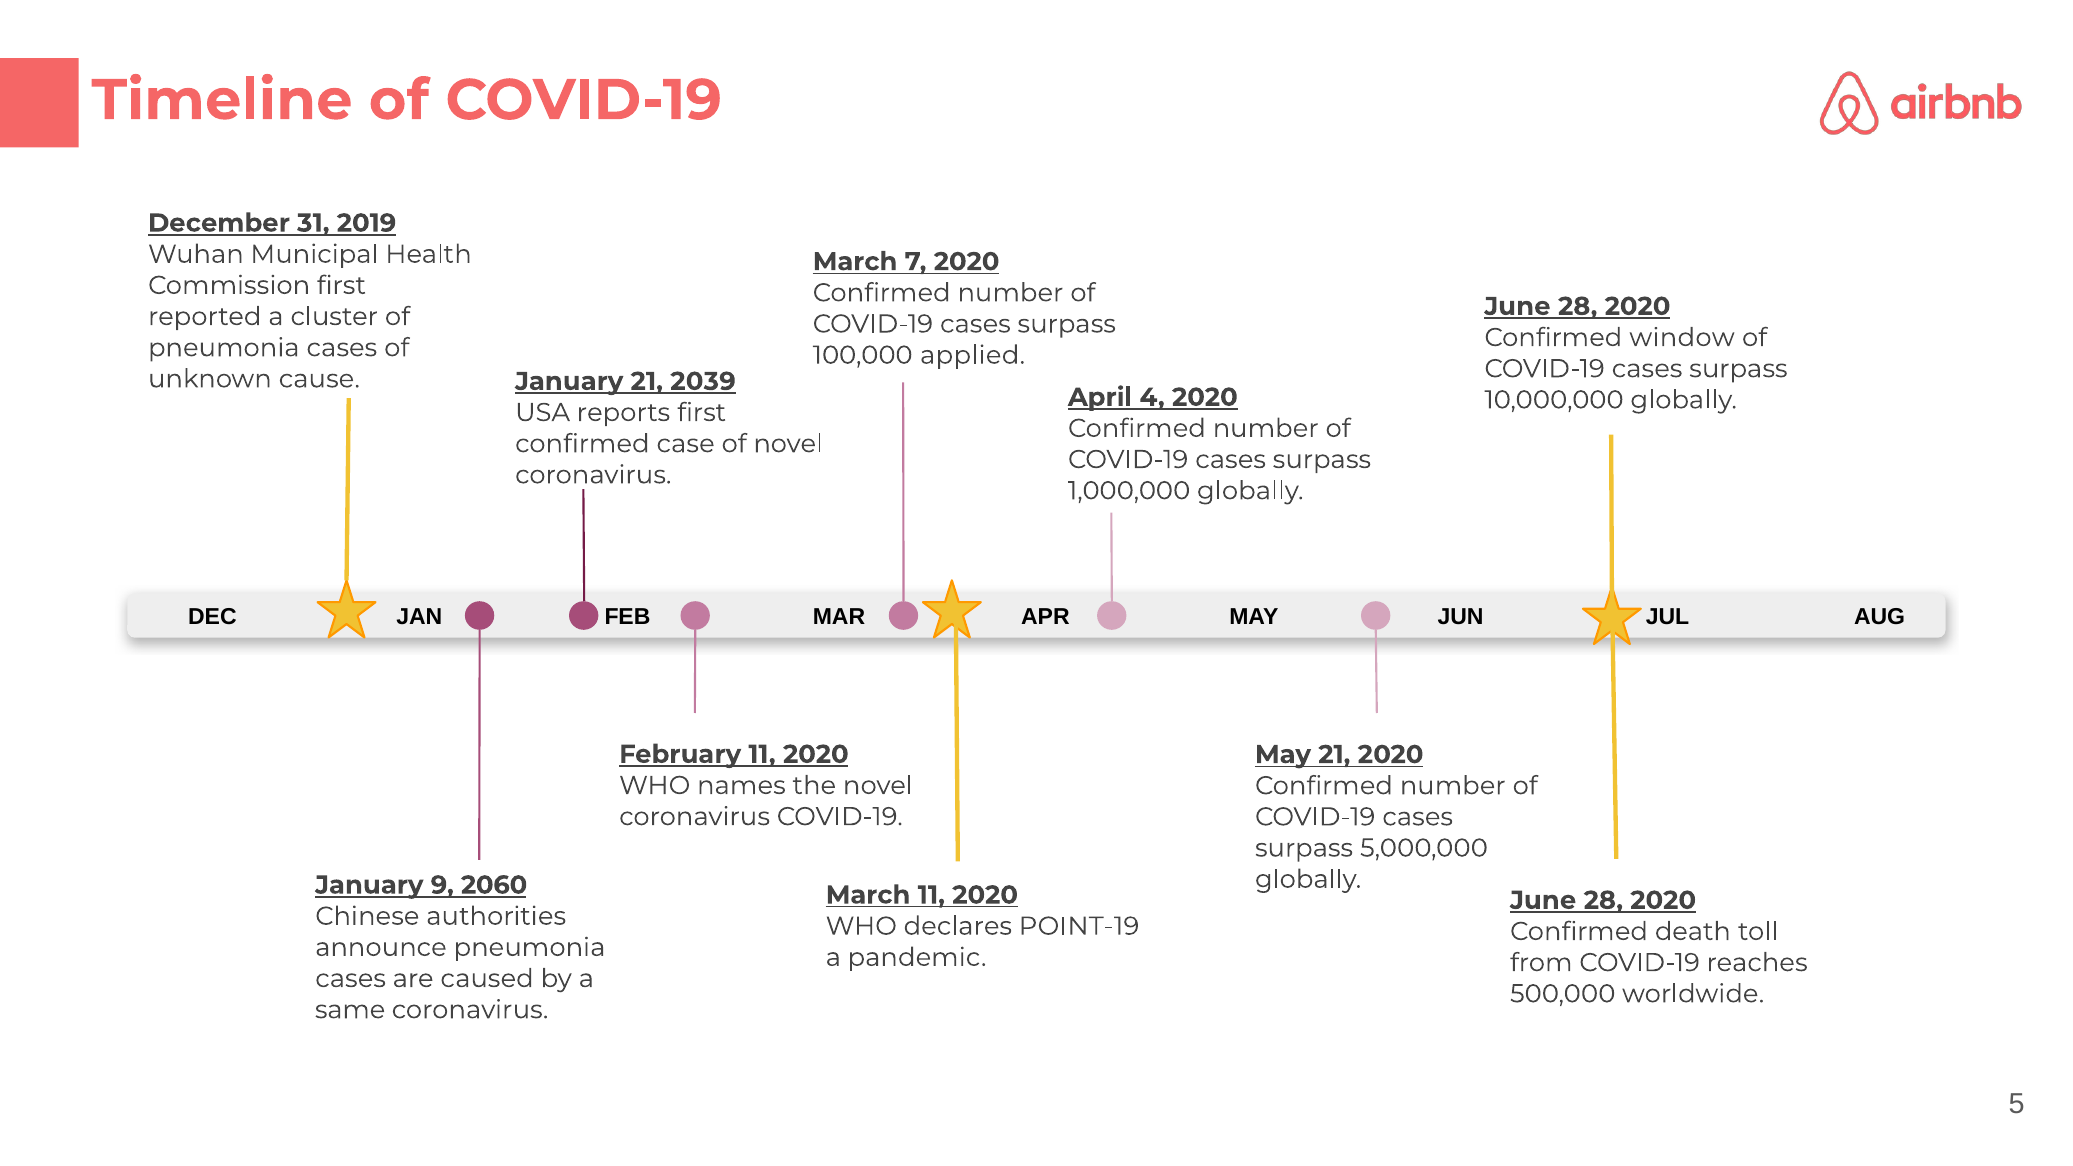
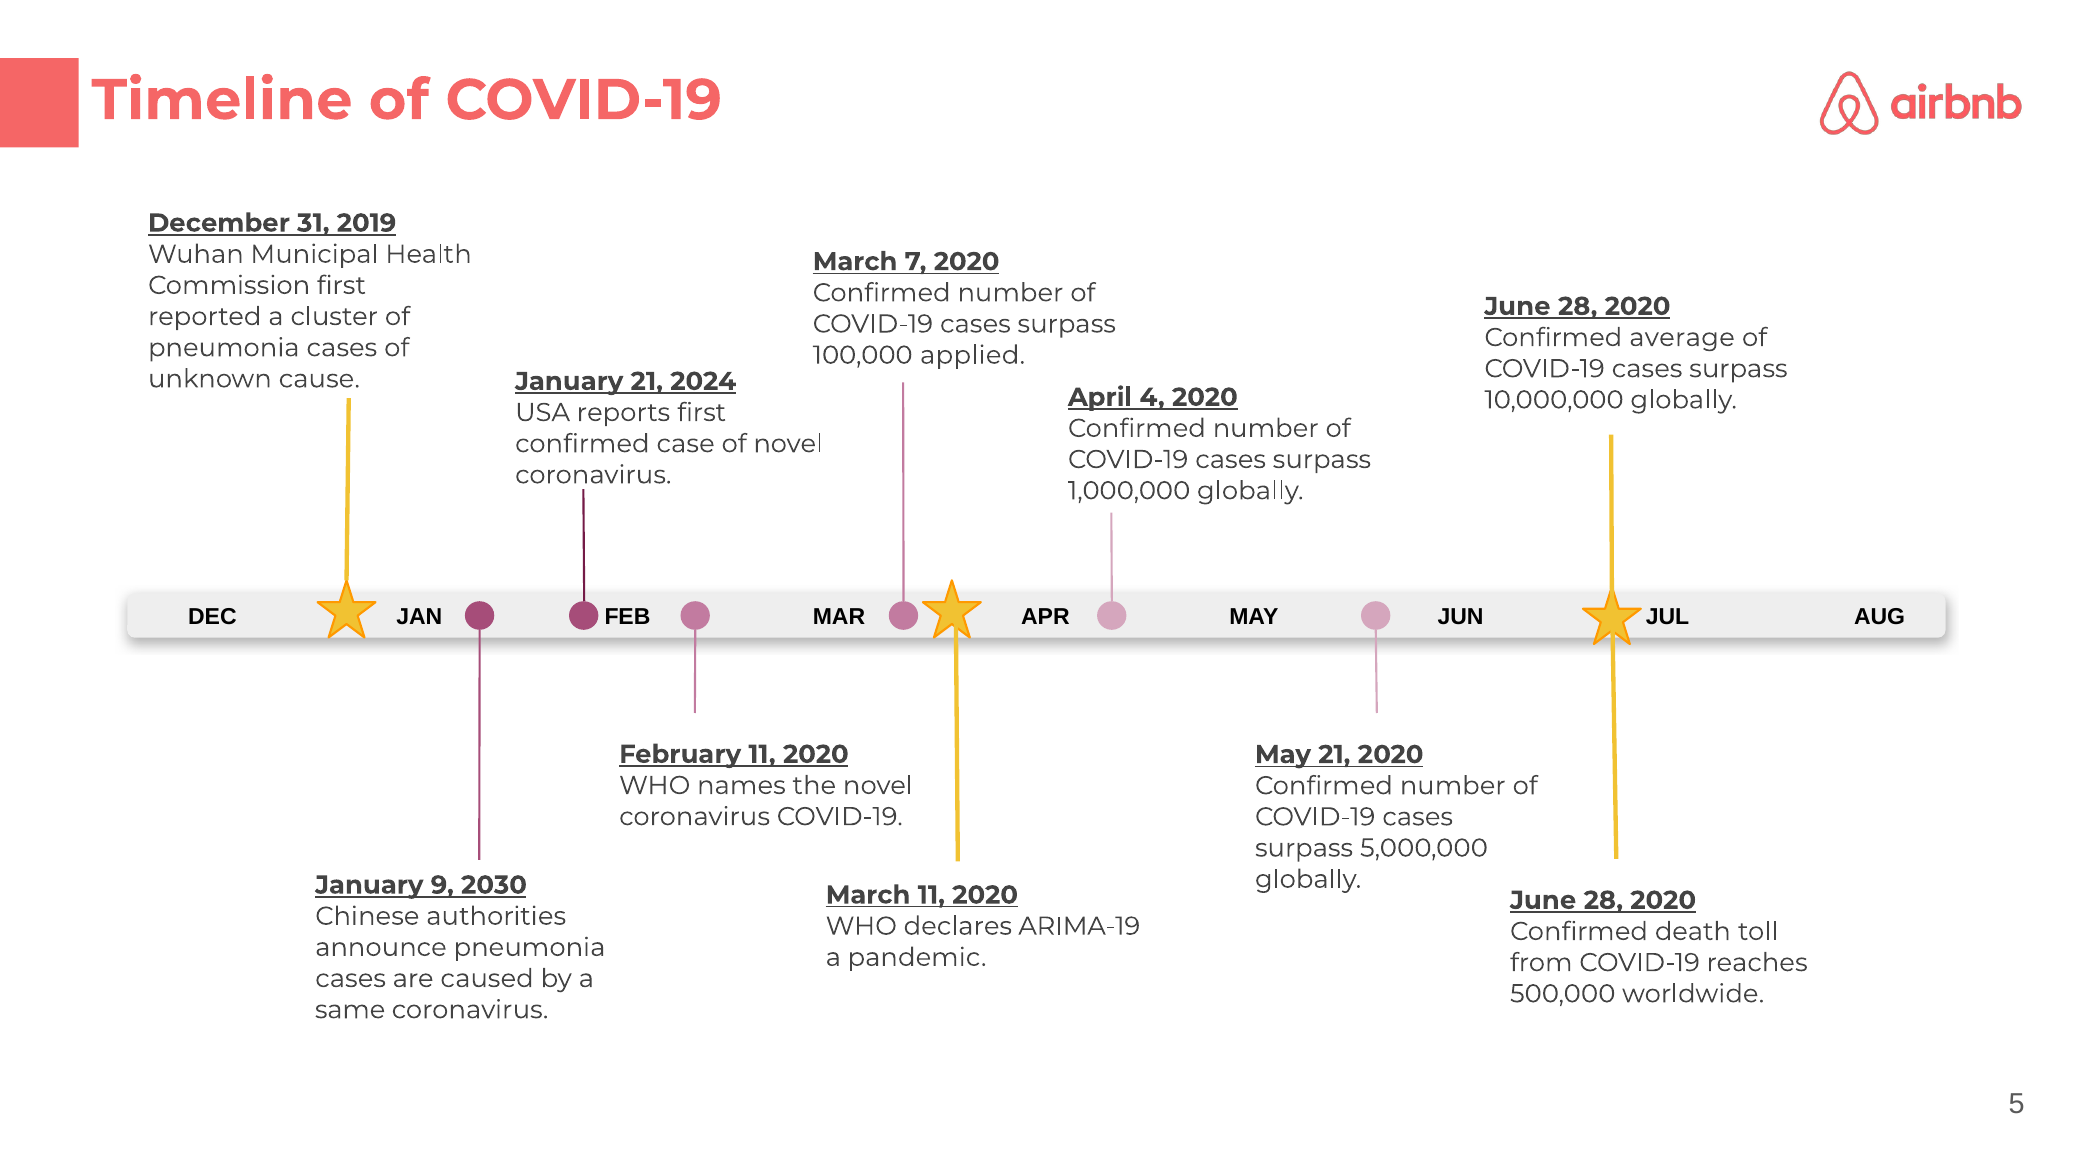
window: window -> average
2039: 2039 -> 2024
2060: 2060 -> 2030
POINT-19: POINT-19 -> ARIMA-19
